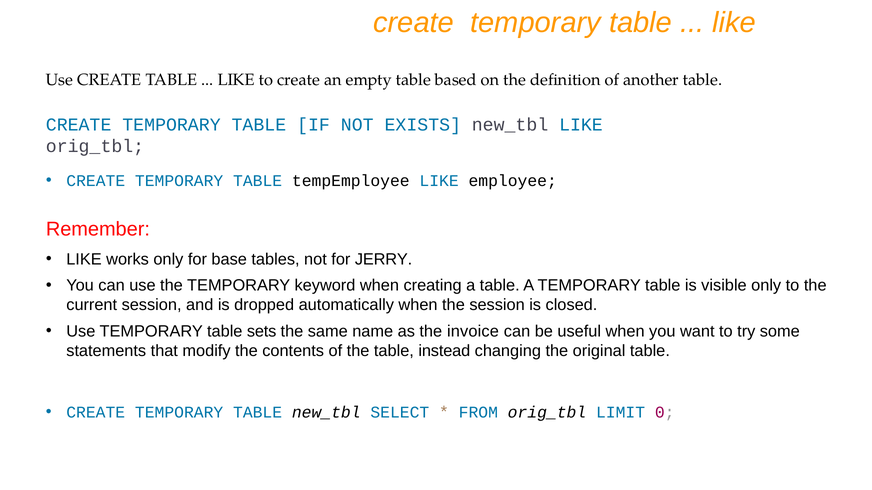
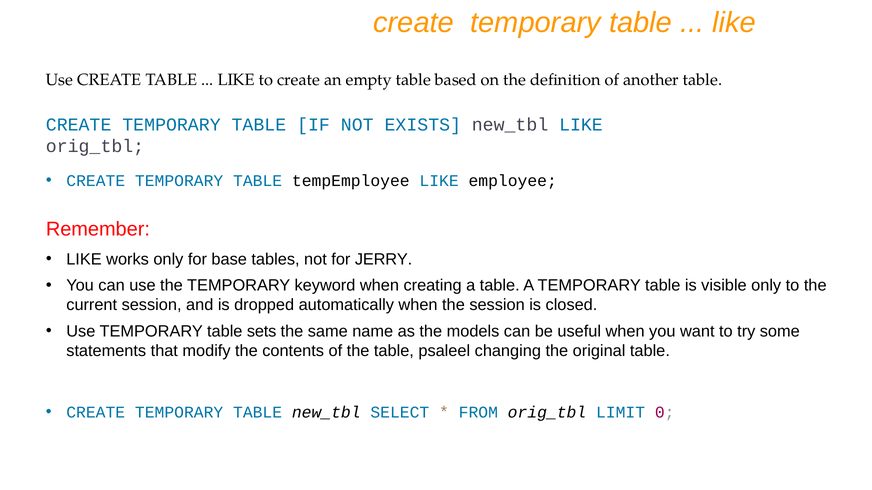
invoice: invoice -> models
instead: instead -> psaleel
